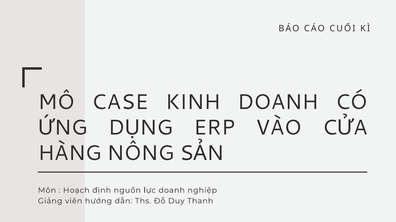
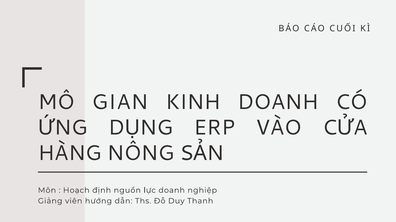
CASE: CASE -> GIAN
